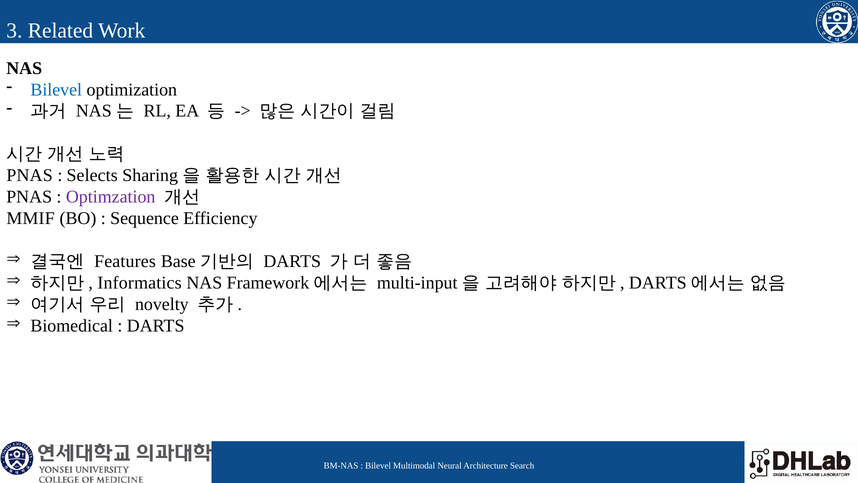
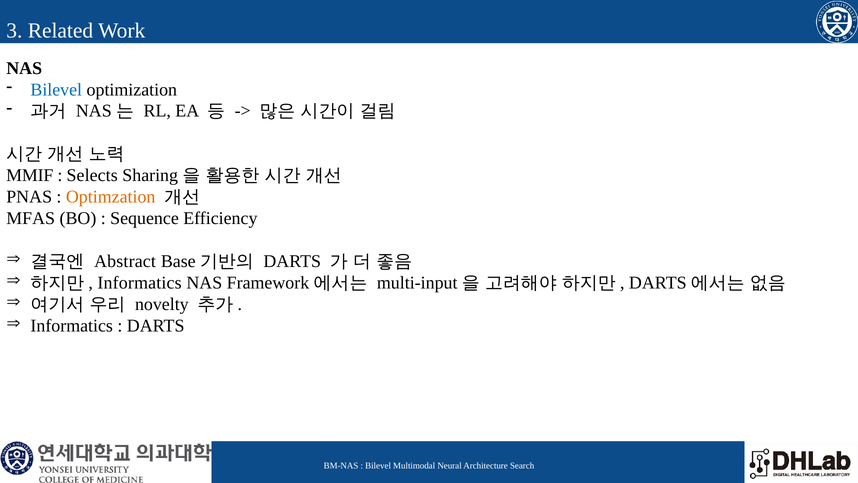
PNAS at (30, 175): PNAS -> MMIF
Optimzation colour: purple -> orange
MMIF: MMIF -> MFAS
Features: Features -> Abstract
Biomedical at (72, 326): Biomedical -> Informatics
